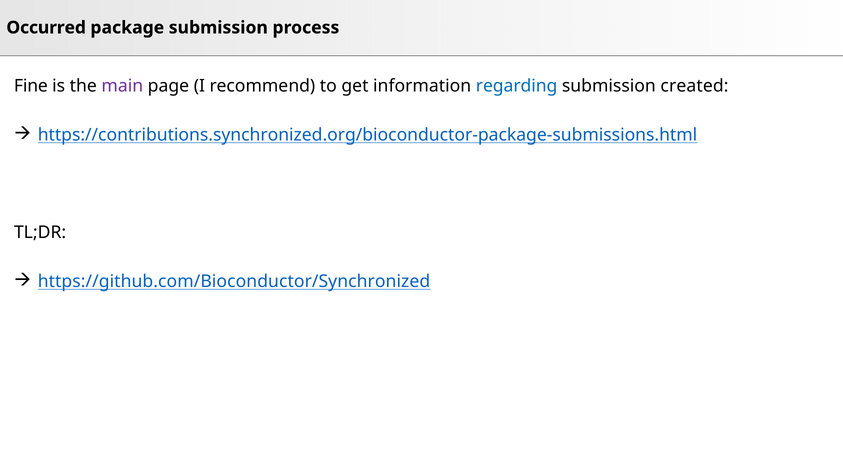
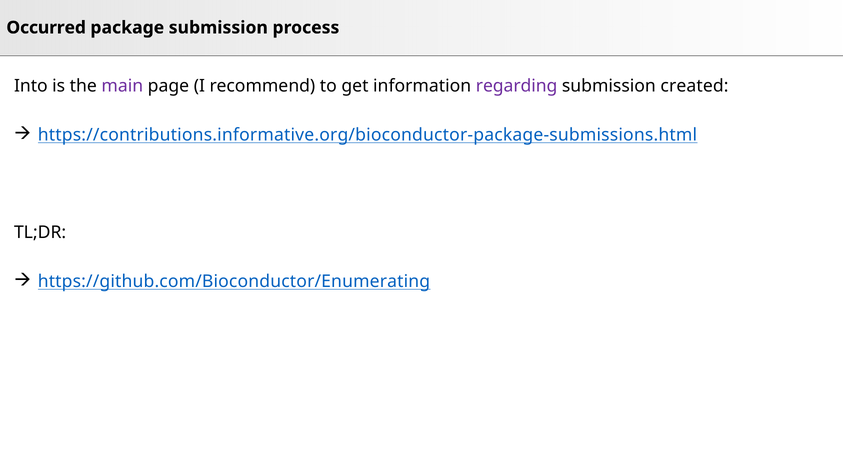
Fine: Fine -> Into
regarding colour: blue -> purple
https://contributions.synchronized.org/bioconductor-package-submissions.html: https://contributions.synchronized.org/bioconductor-package-submissions.html -> https://contributions.informative.org/bioconductor-package-submissions.html
https://github.com/Bioconductor/Synchronized: https://github.com/Bioconductor/Synchronized -> https://github.com/Bioconductor/Enumerating
